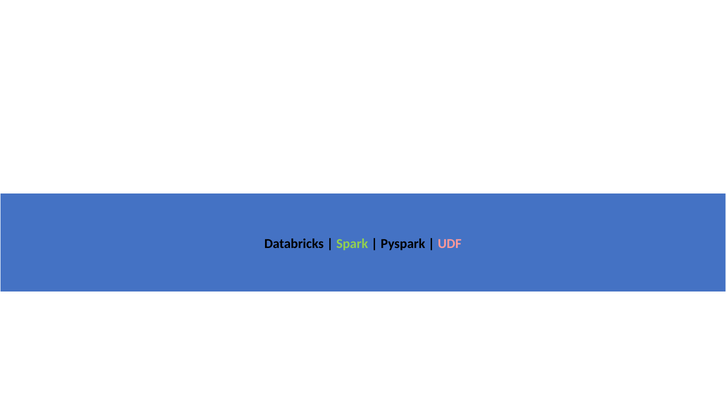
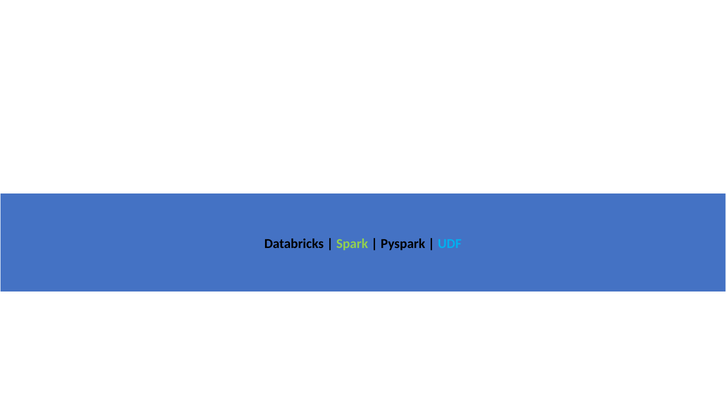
UDF colour: pink -> light blue
